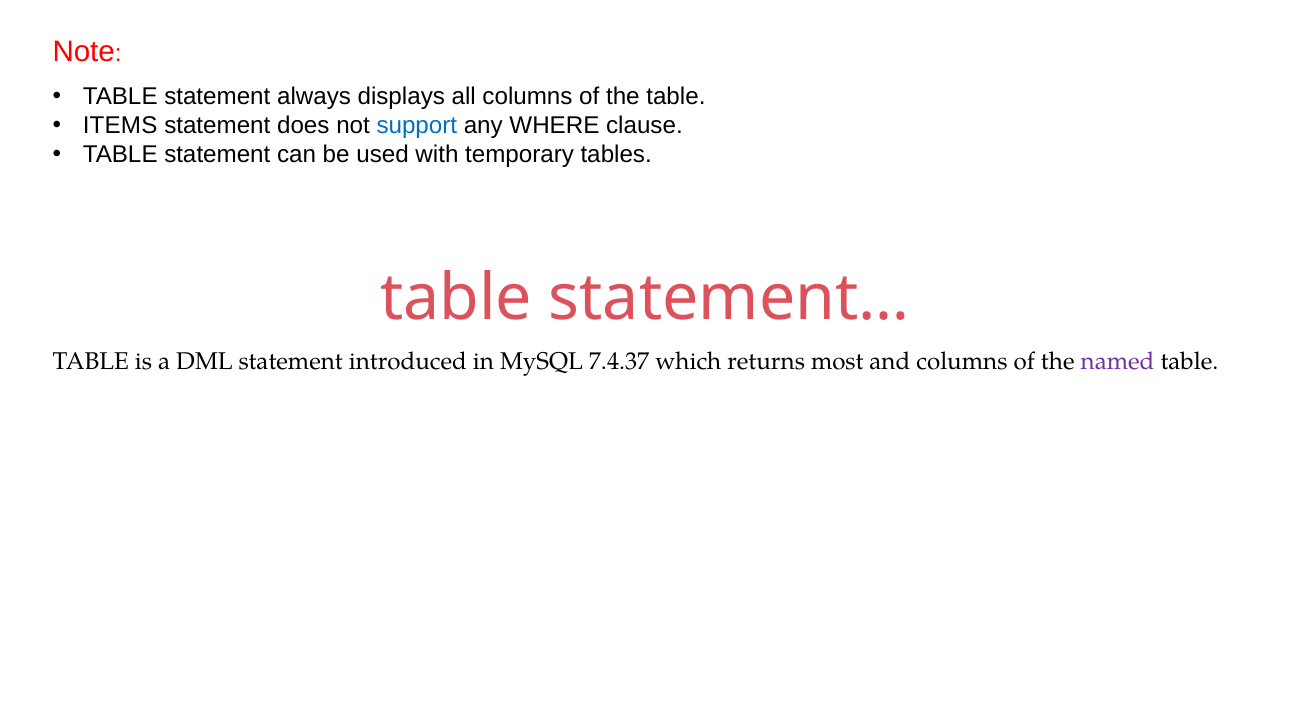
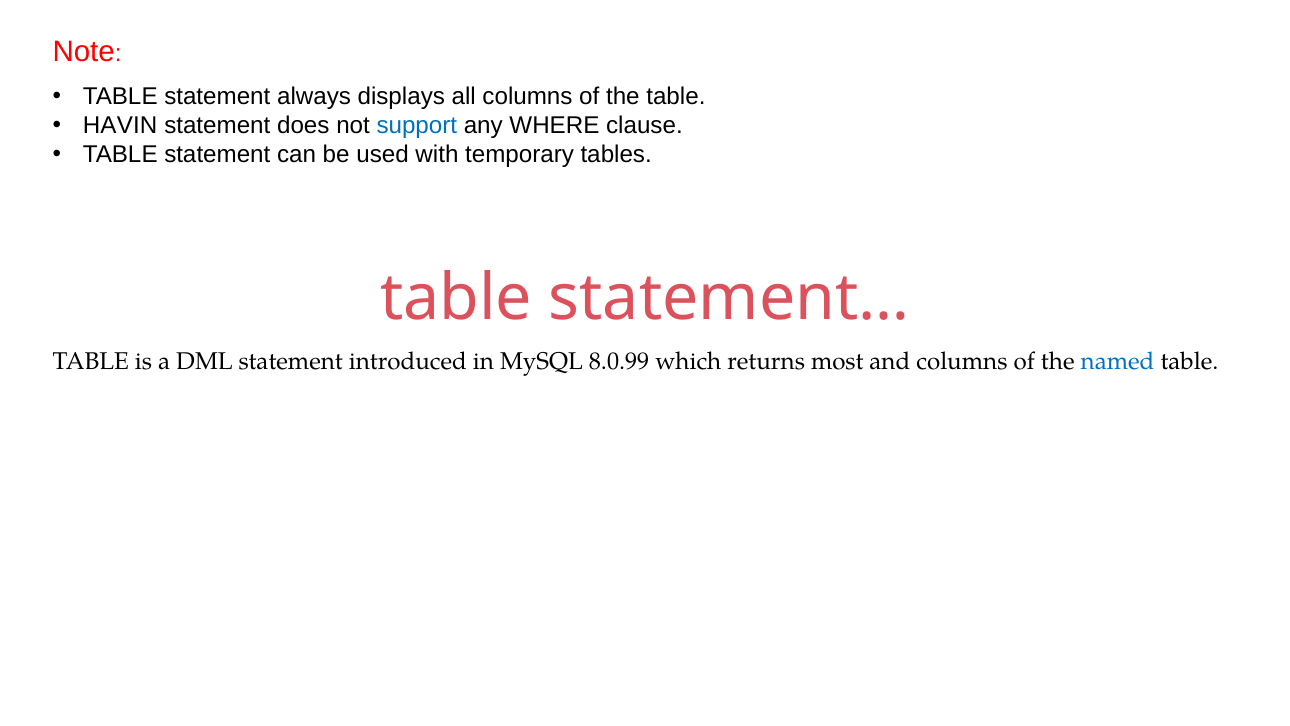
ITEMS: ITEMS -> HAVIN
7.4.37: 7.4.37 -> 8.0.99
named colour: purple -> blue
